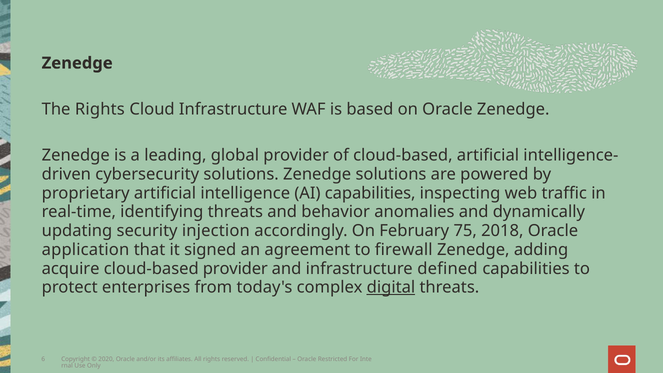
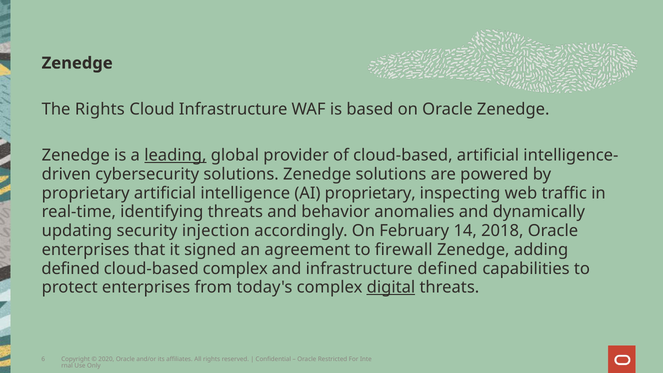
leading underline: none -> present
AI capabilities: capabilities -> proprietary
75: 75 -> 14
application at (85, 250): application -> enterprises
acquire at (71, 269): acquire -> defined
cloud-based provider: provider -> complex
